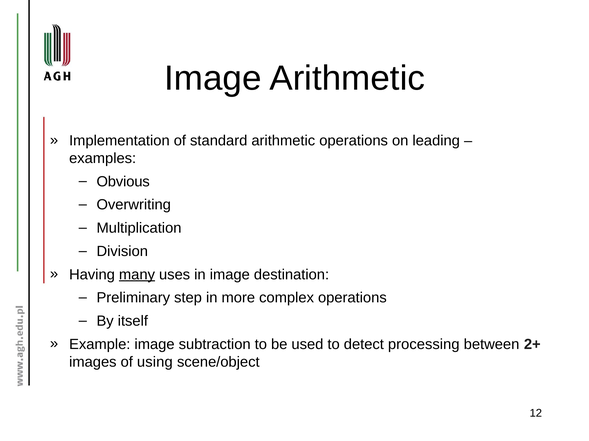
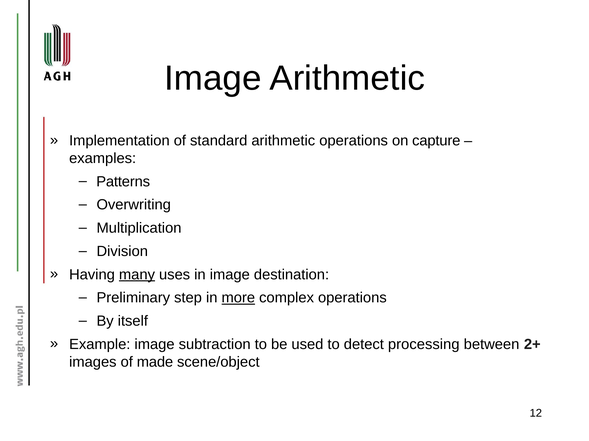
leading: leading -> capture
Obvious: Obvious -> Patterns
more underline: none -> present
using: using -> made
